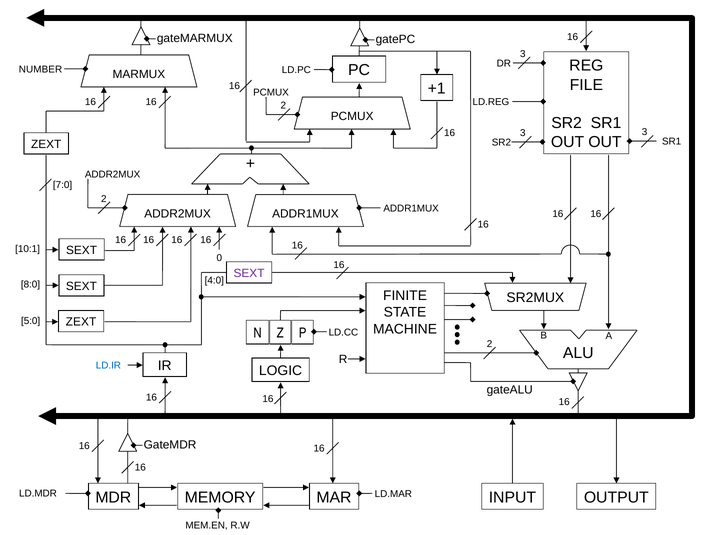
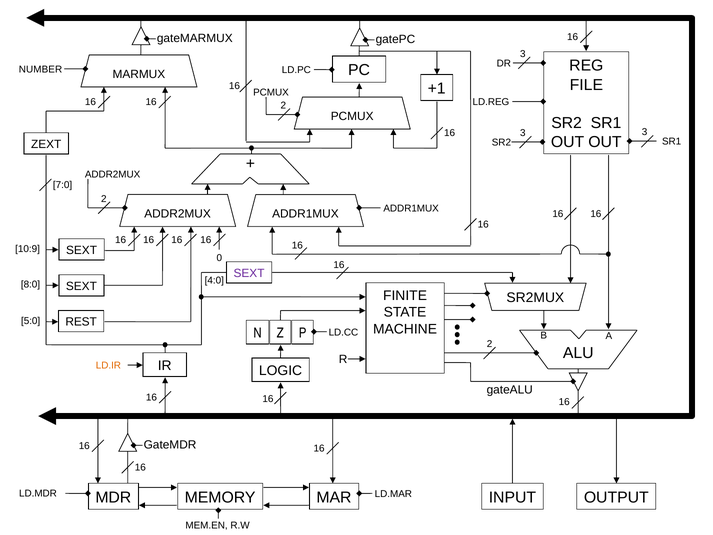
10:1: 10:1 -> 10:9
ZEXT at (81, 322): ZEXT -> REST
LD.IR colour: blue -> orange
